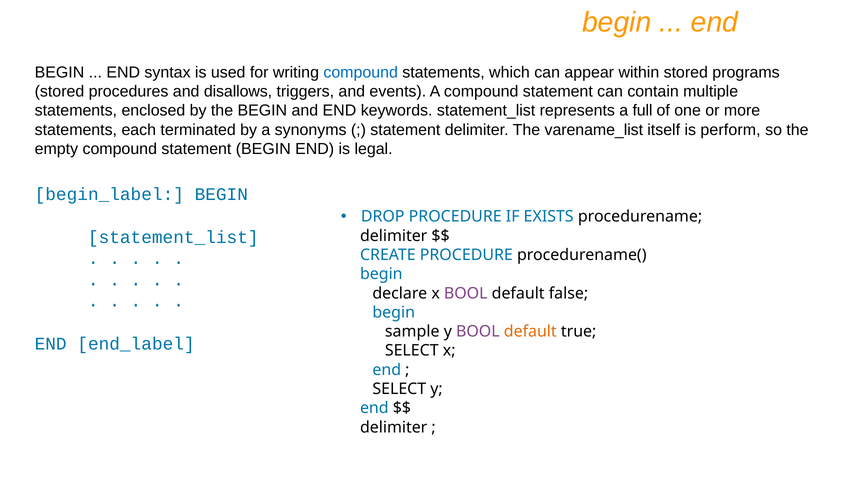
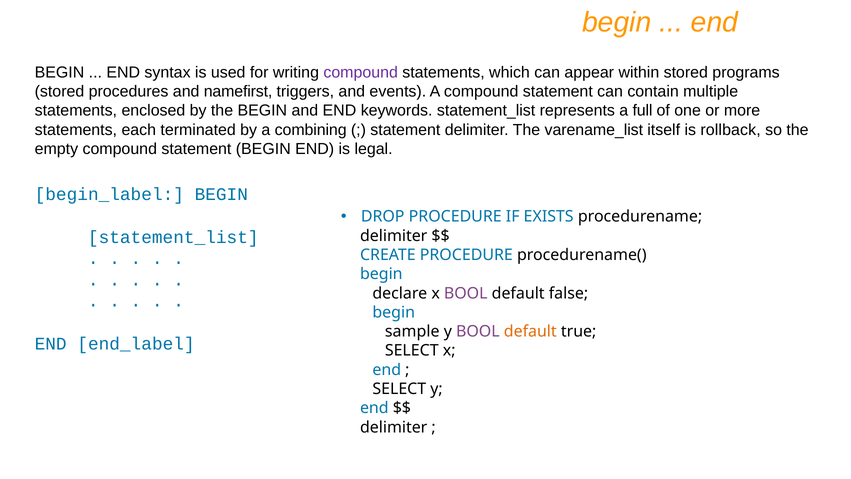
compound at (361, 72) colour: blue -> purple
disallows: disallows -> namefirst
synonyms: synonyms -> combining
perform: perform -> rollback
